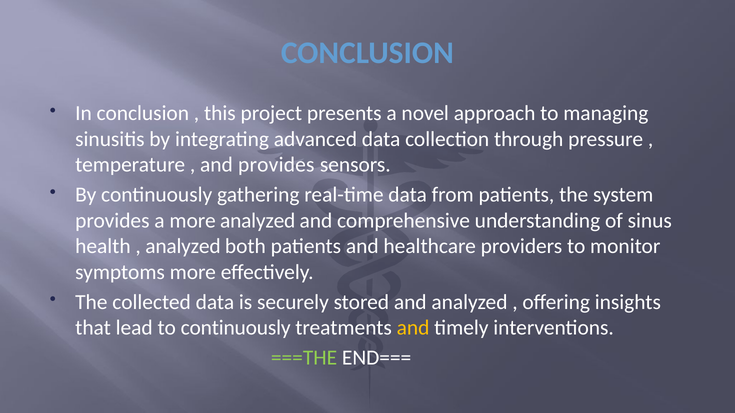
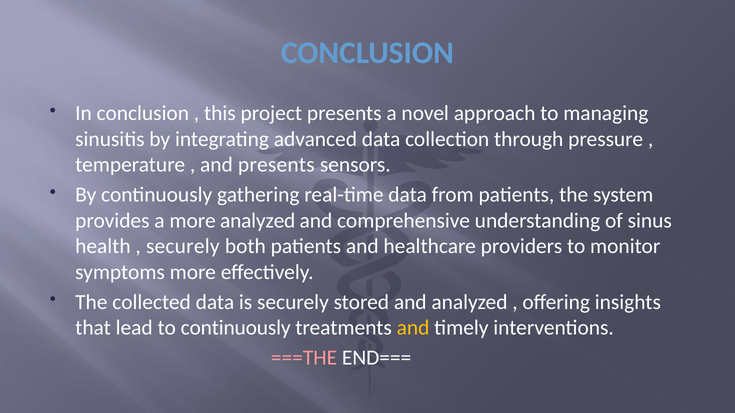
and provides: provides -> presents
analyzed at (183, 247): analyzed -> securely
===THE colour: light green -> pink
